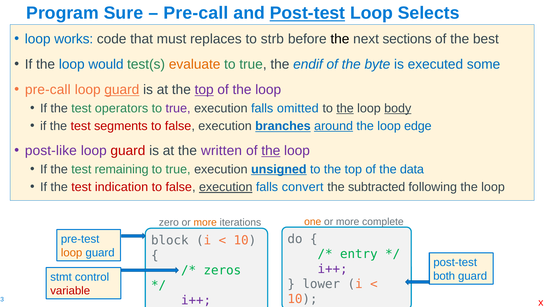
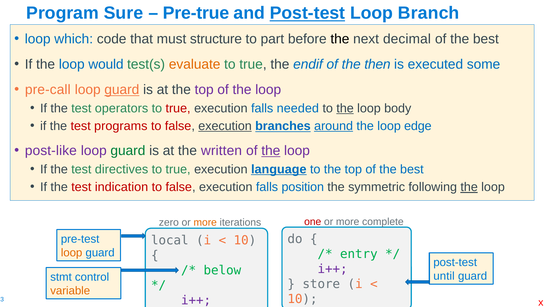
Pre-call at (196, 13): Pre-call -> Pre-true
Selects: Selects -> Branch
works: works -> which
replaces: replaces -> structure
strb: strb -> part
sections: sections -> decimal
byte: byte -> then
top at (204, 90) underline: present -> none
true at (178, 108) colour: purple -> red
omitted: omitted -> needed
body underline: present -> none
segments: segments -> programs
execution at (225, 126) underline: none -> present
guard at (128, 151) colour: red -> green
remaining: remaining -> directives
unsigned: unsigned -> language
top of the data: data -> best
execution at (226, 187) underline: present -> none
convert: convert -> position
subtracted: subtracted -> symmetric
the at (469, 187) underline: none -> present
one colour: orange -> red
block: block -> local
zeros: zeros -> below
both: both -> until
lower: lower -> store
variable colour: red -> orange
